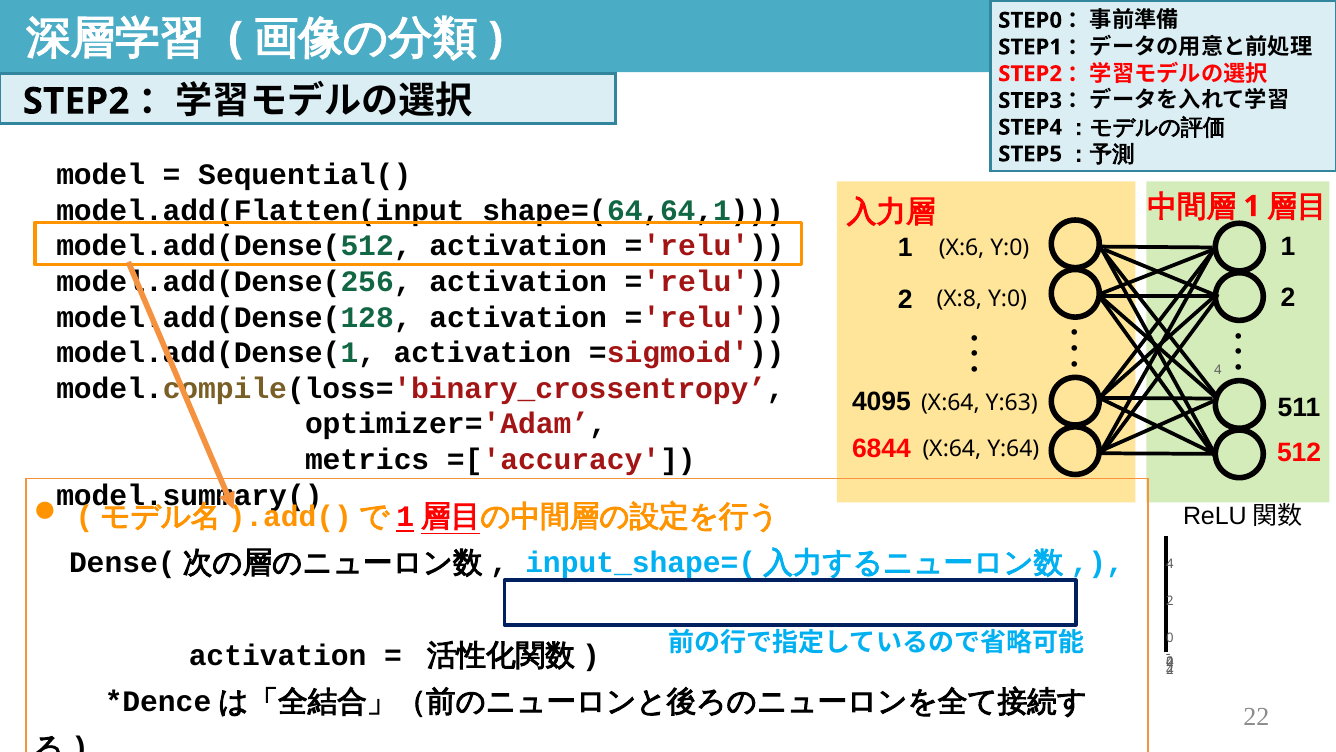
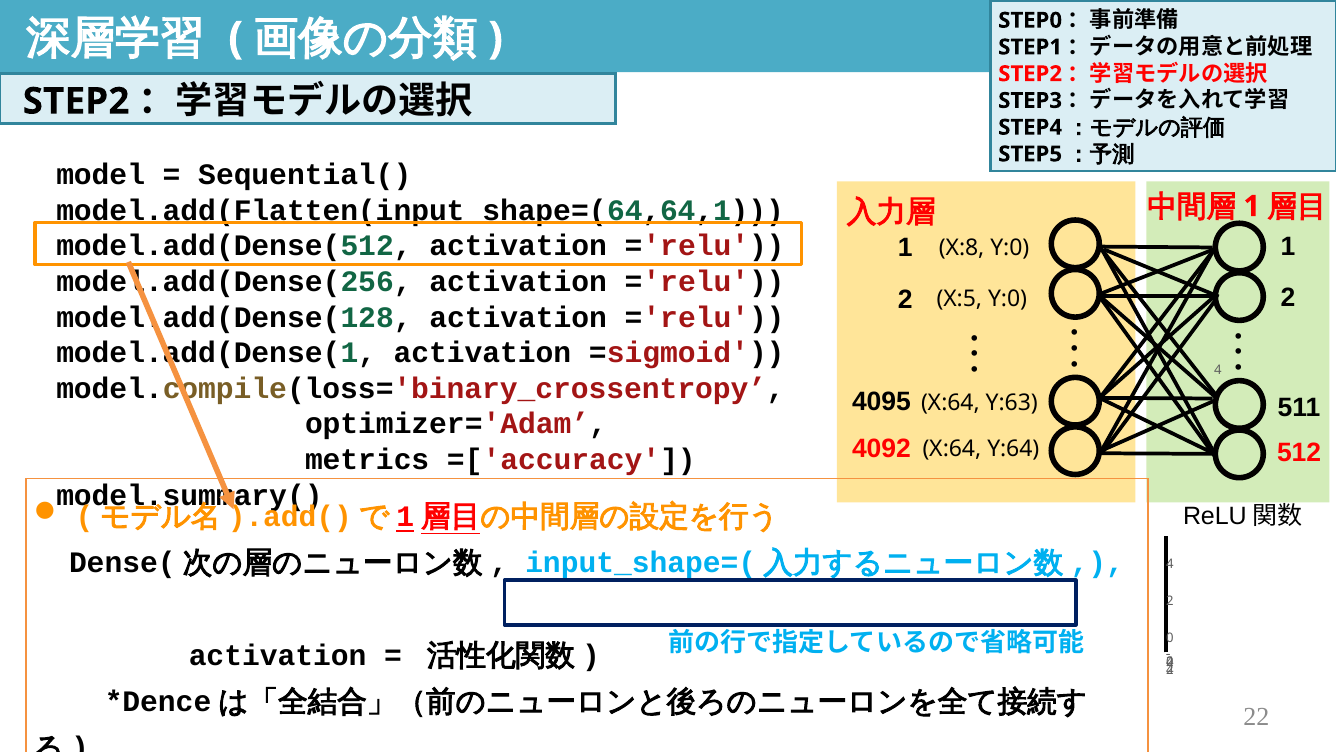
X:6: X:6 -> X:8
X:8: X:8 -> X:5
6844: 6844 -> 4092
